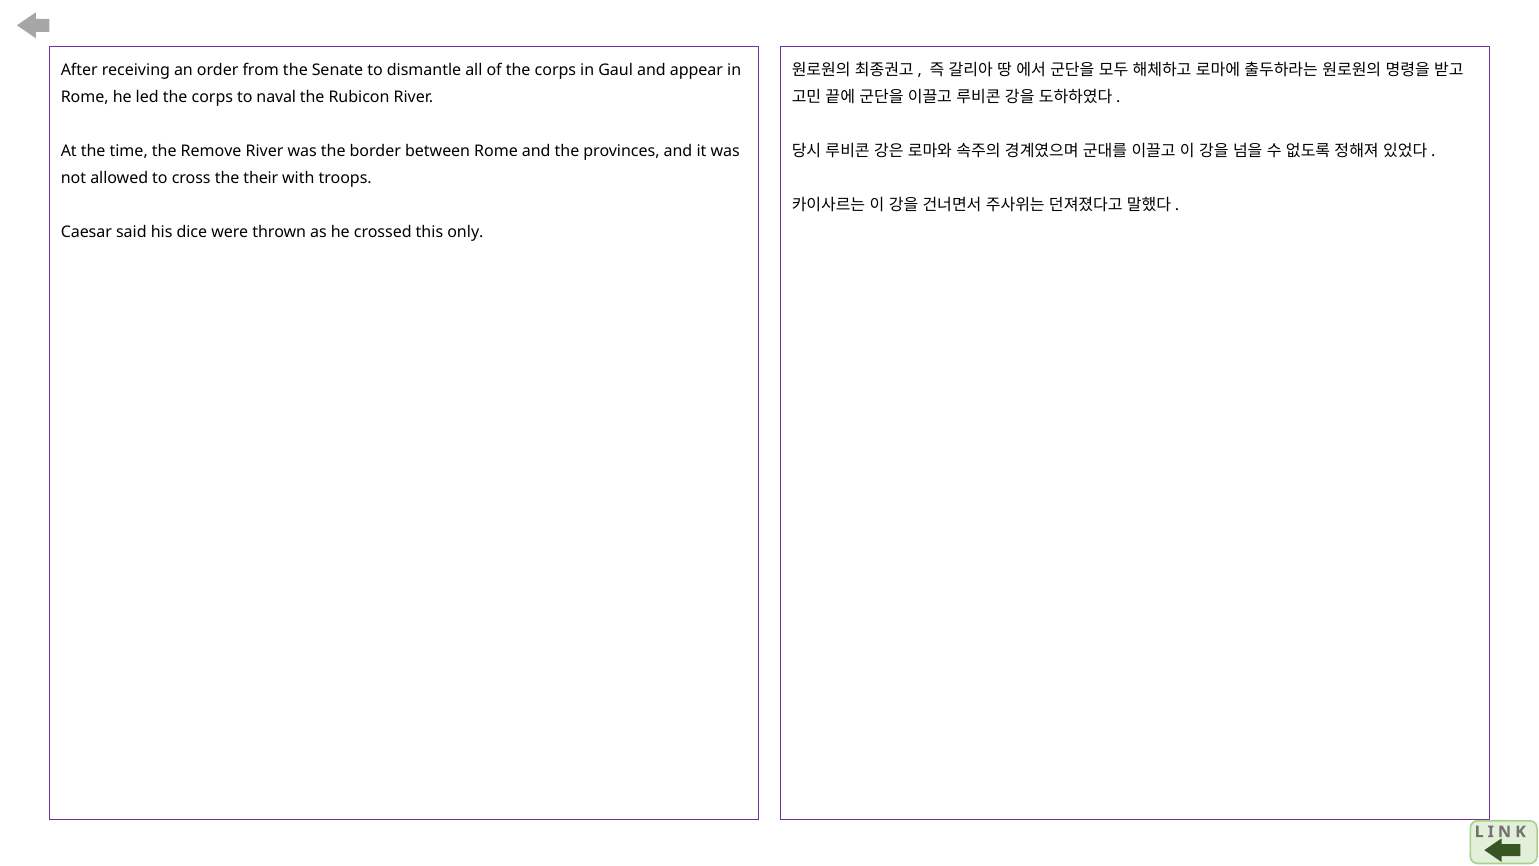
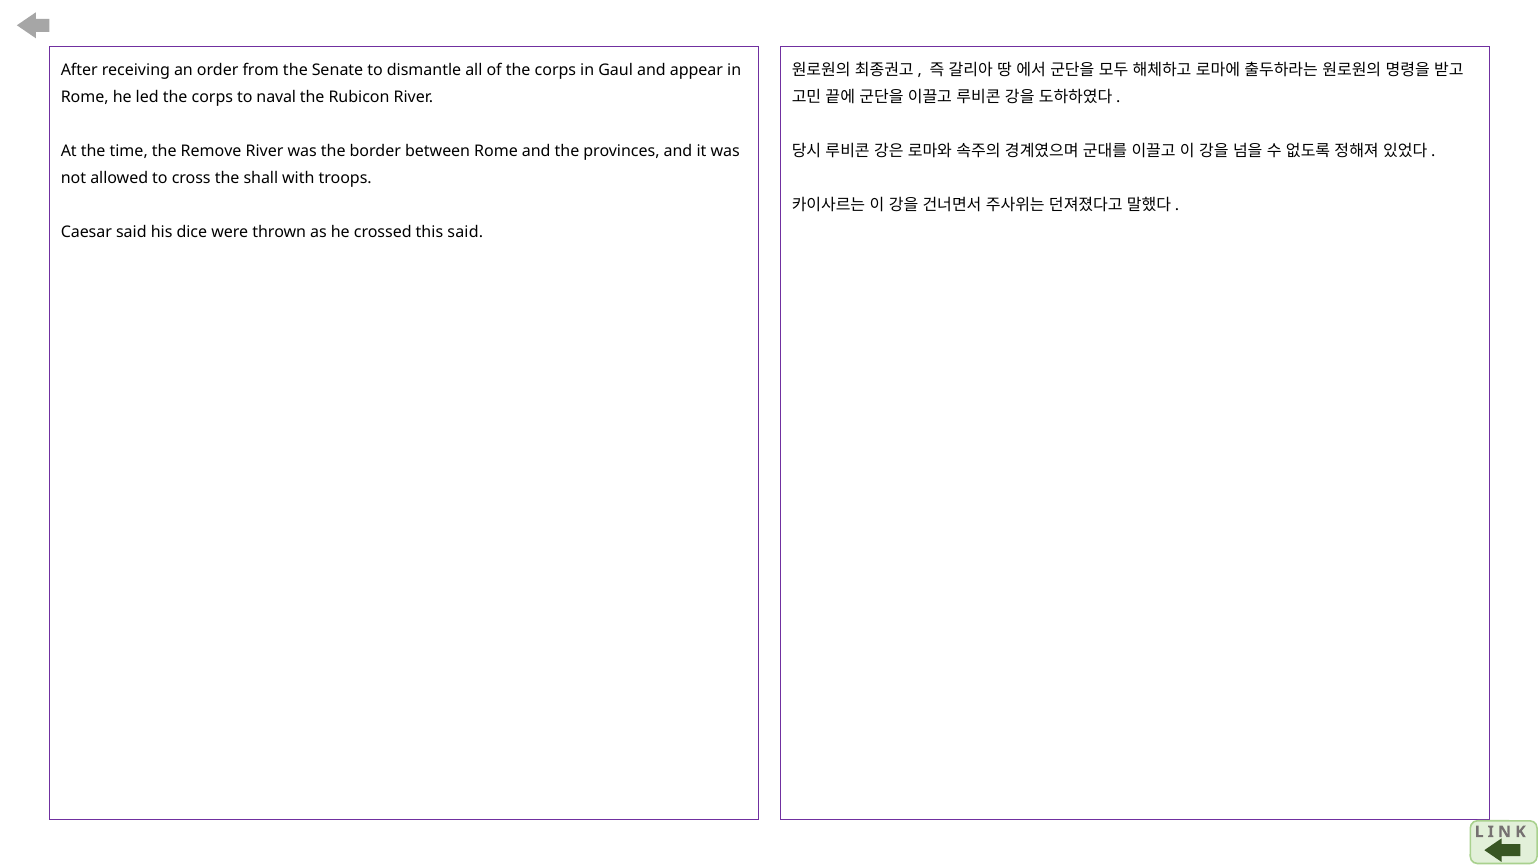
their: their -> shall
this only: only -> said
